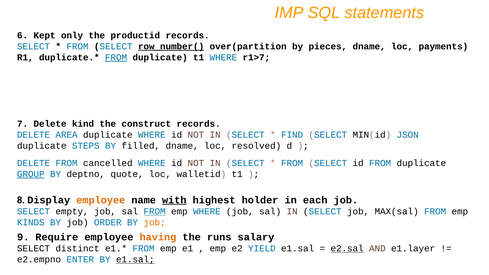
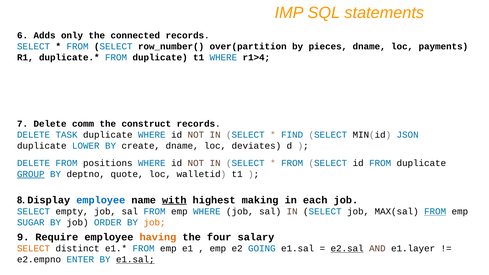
Kept: Kept -> Adds
productid: productid -> connected
row_number( underline: present -> none
FROM at (116, 57) underline: present -> none
r1>7: r1>7 -> r1>4
kind: kind -> comm
AREA: AREA -> TASK
STEPS: STEPS -> LOWER
filled: filled -> create
resolved: resolved -> deviates
cancelled: cancelled -> positions
employee at (101, 200) colour: orange -> blue
holder: holder -> making
FROM at (155, 212) underline: present -> none
FROM at (435, 212) underline: none -> present
KINDS: KINDS -> SUGAR
runs: runs -> four
SELECT at (34, 249) colour: black -> orange
YIELD: YIELD -> GOING
